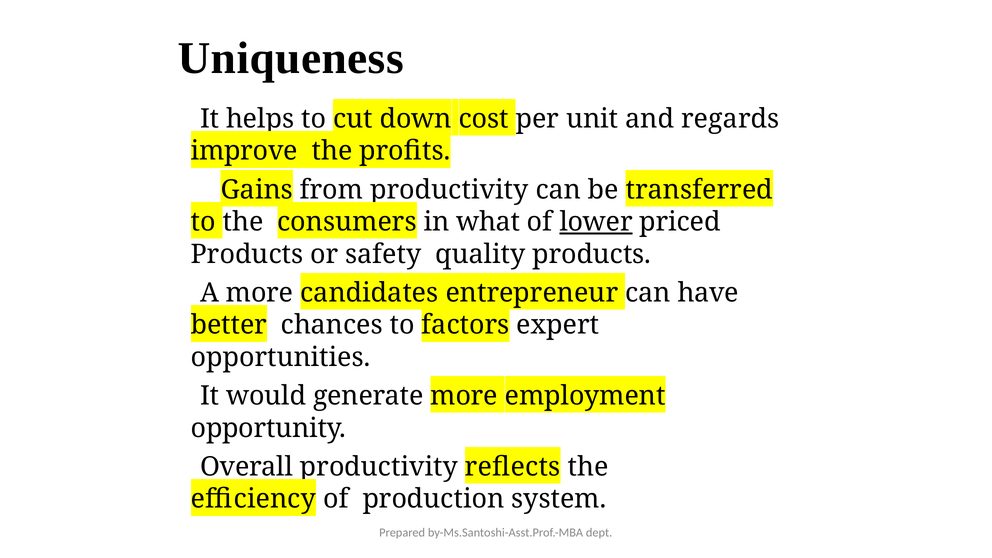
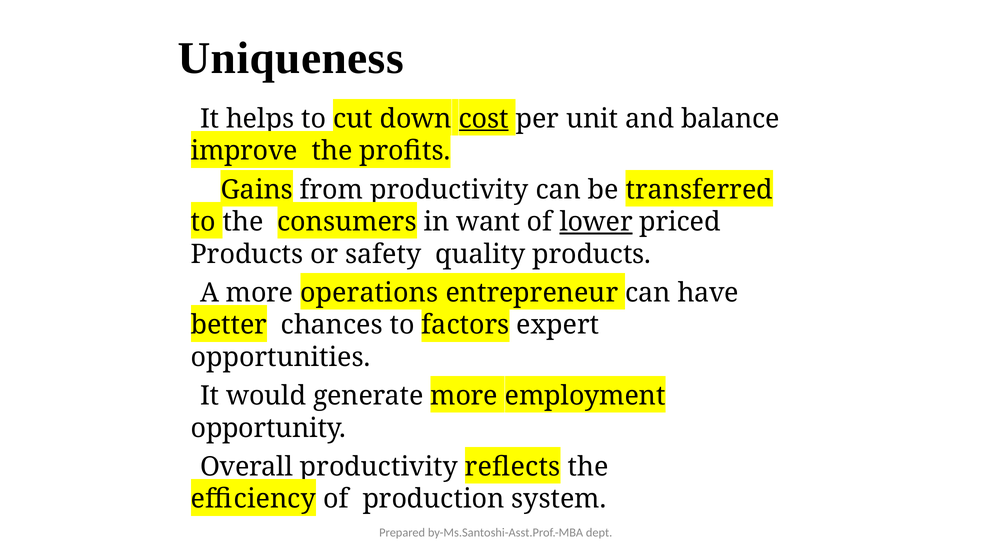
cost underline: none -> present
regards: regards -> balance
what: what -> want
candidates: candidates -> operations
